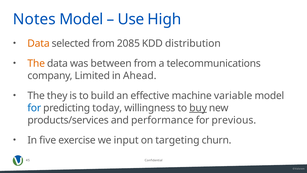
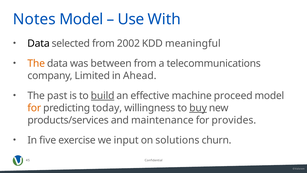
High: High -> With
Data at (39, 43) colour: orange -> black
2085: 2085 -> 2002
distribution: distribution -> meaningful
they: they -> past
build underline: none -> present
variable: variable -> proceed
for at (34, 108) colour: blue -> orange
performance: performance -> maintenance
previous: previous -> provides
targeting: targeting -> solutions
